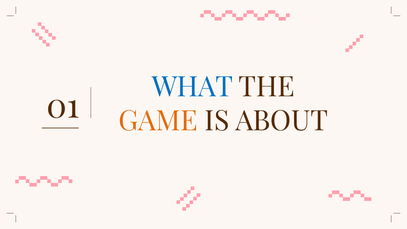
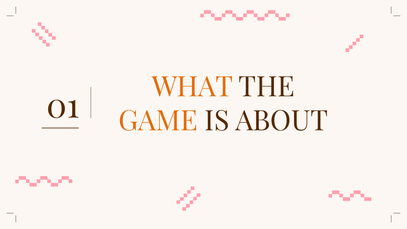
WHAT colour: blue -> orange
